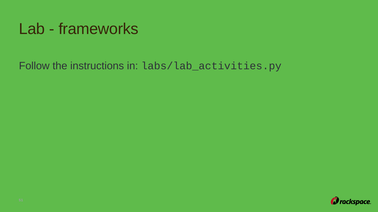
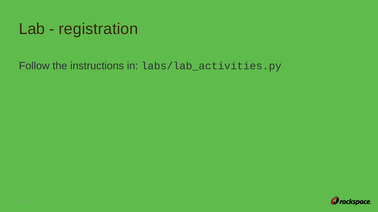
frameworks: frameworks -> registration
